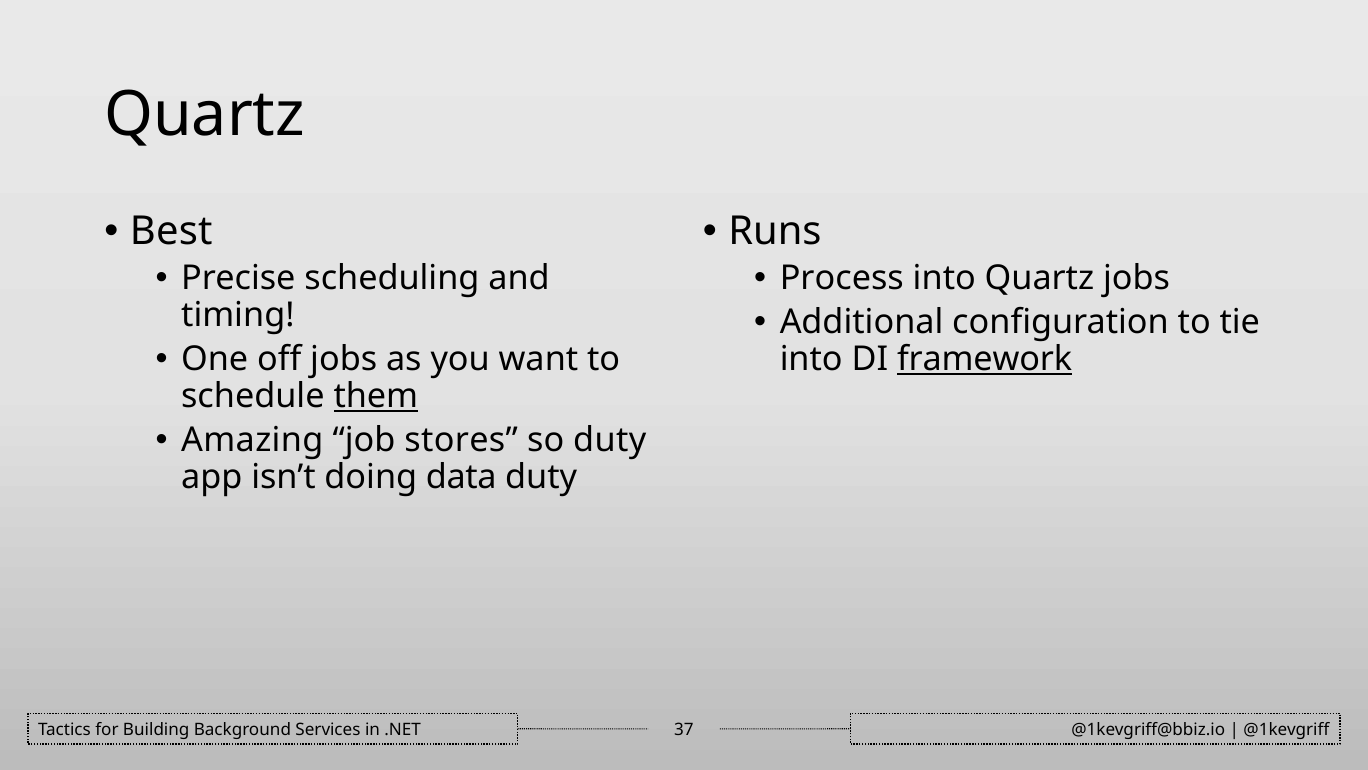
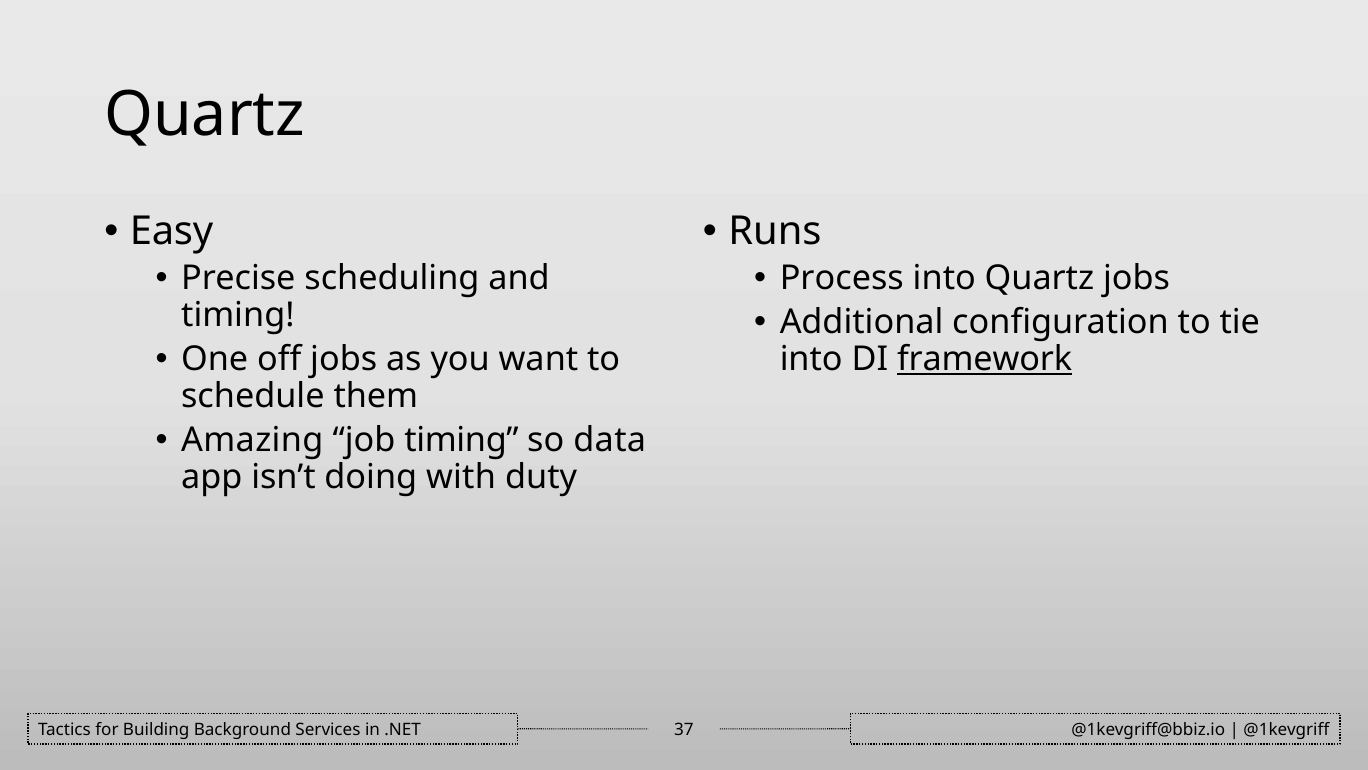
Best: Best -> Easy
them underline: present -> none
job stores: stores -> timing
so duty: duty -> data
data: data -> with
